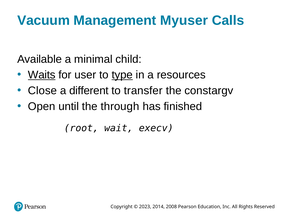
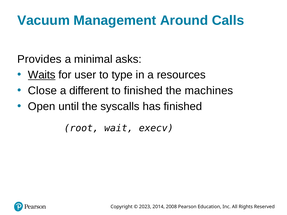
Myuser: Myuser -> Around
Available: Available -> Provides
child: child -> asks
type underline: present -> none
to transfer: transfer -> finished
constargv: constargv -> machines
through: through -> syscalls
